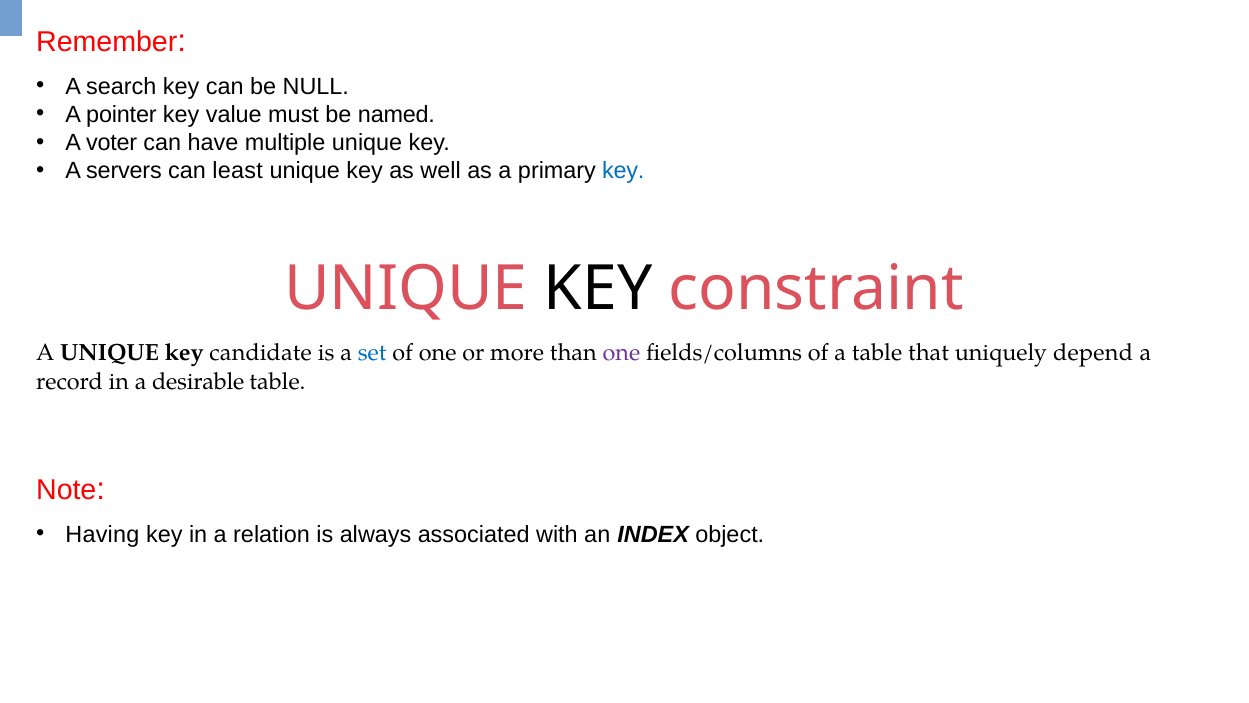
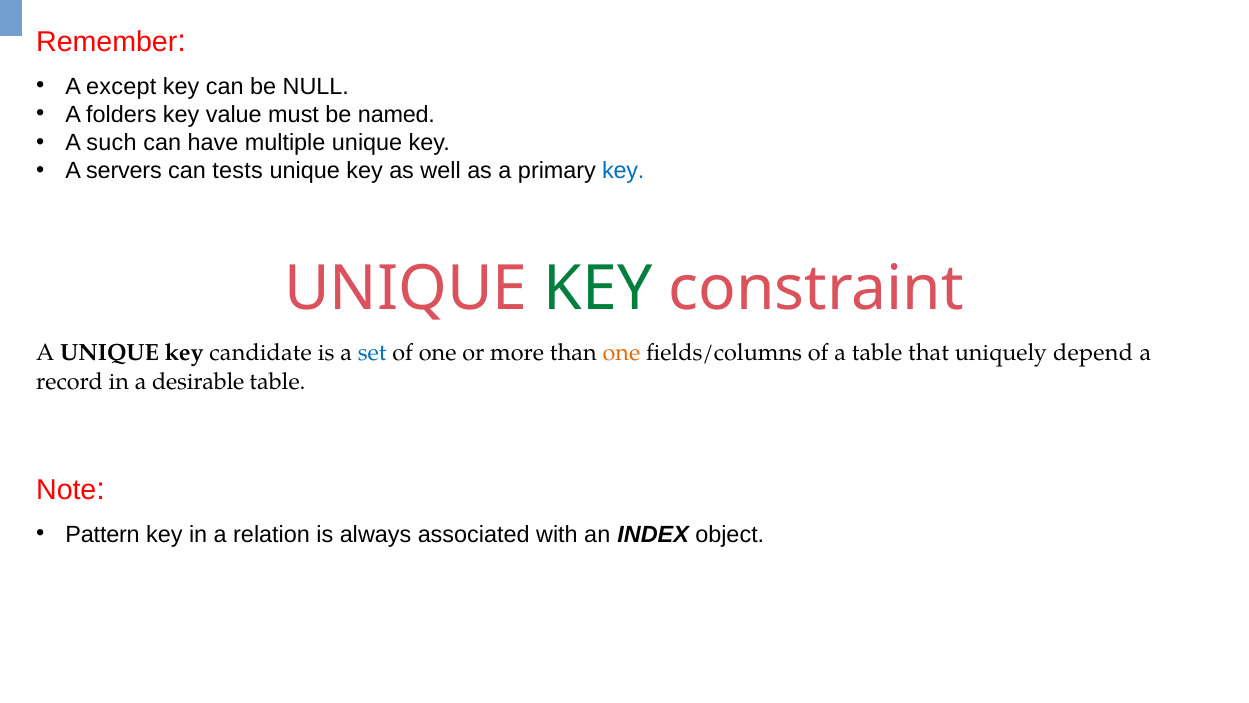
search: search -> except
pointer: pointer -> folders
voter: voter -> such
least: least -> tests
KEY at (598, 288) colour: black -> green
one at (622, 353) colour: purple -> orange
Having: Having -> Pattern
